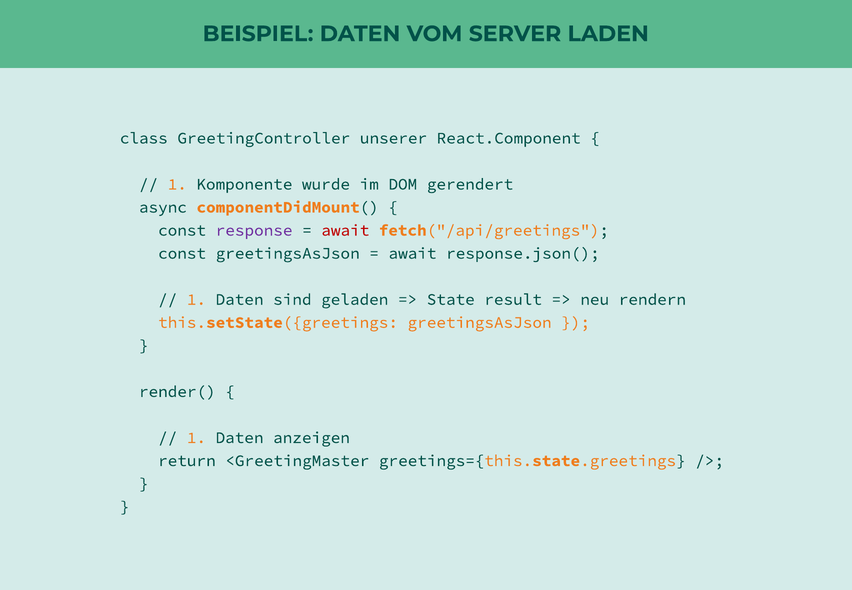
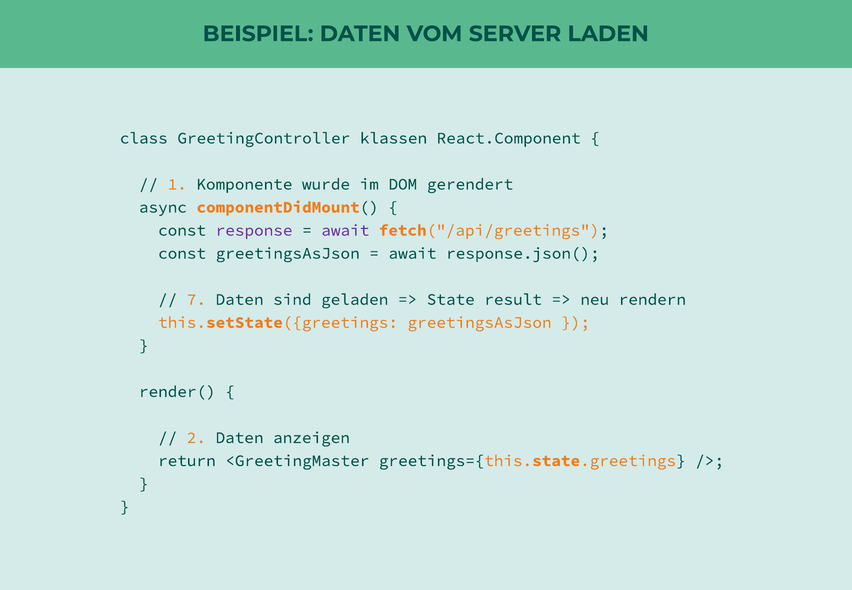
unserer: unserer -> klassen
await at (345, 230) colour: red -> purple
1 at (196, 299): 1 -> 7
1 at (196, 438): 1 -> 2
